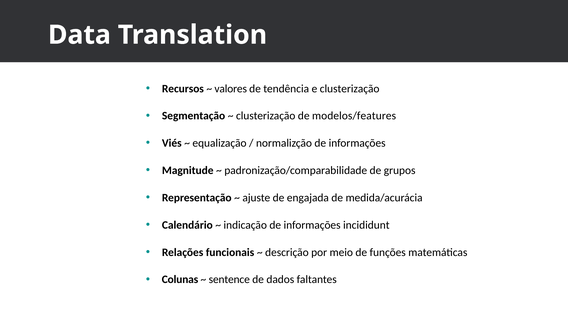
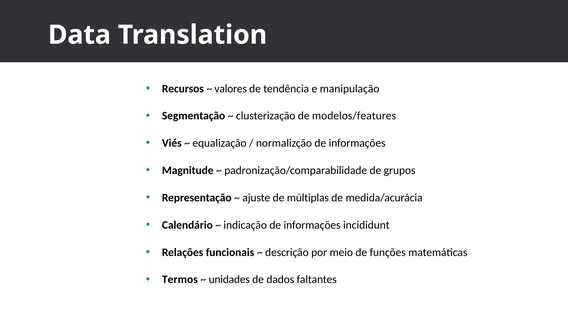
e clusterização: clusterização -> manipulação
engajada: engajada -> múltiplas
Colunas: Colunas -> Termos
sentence: sentence -> unidades
